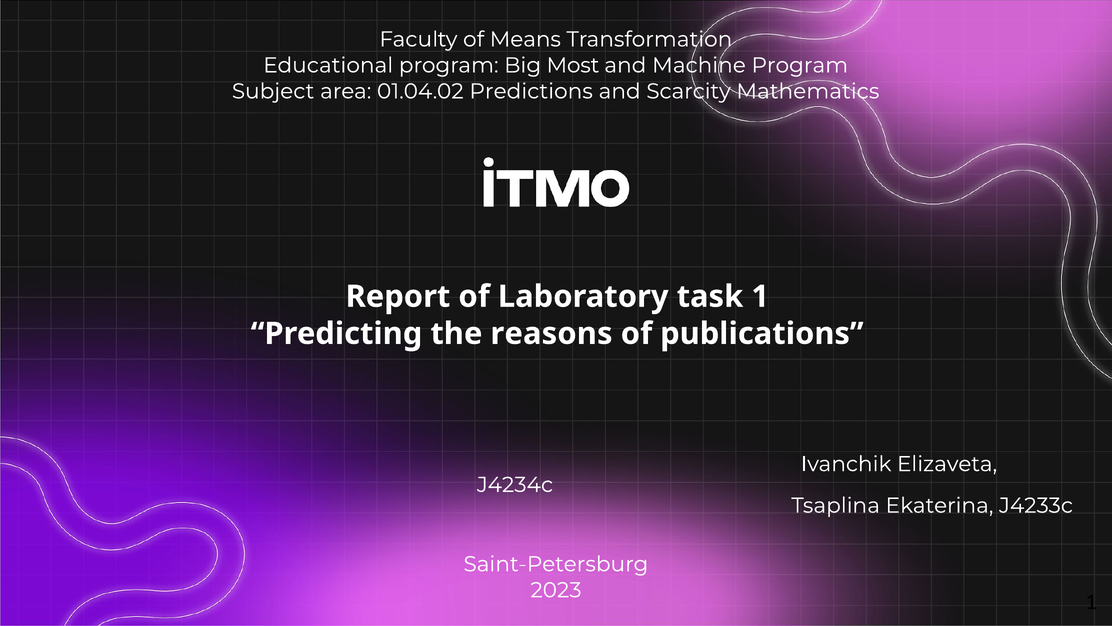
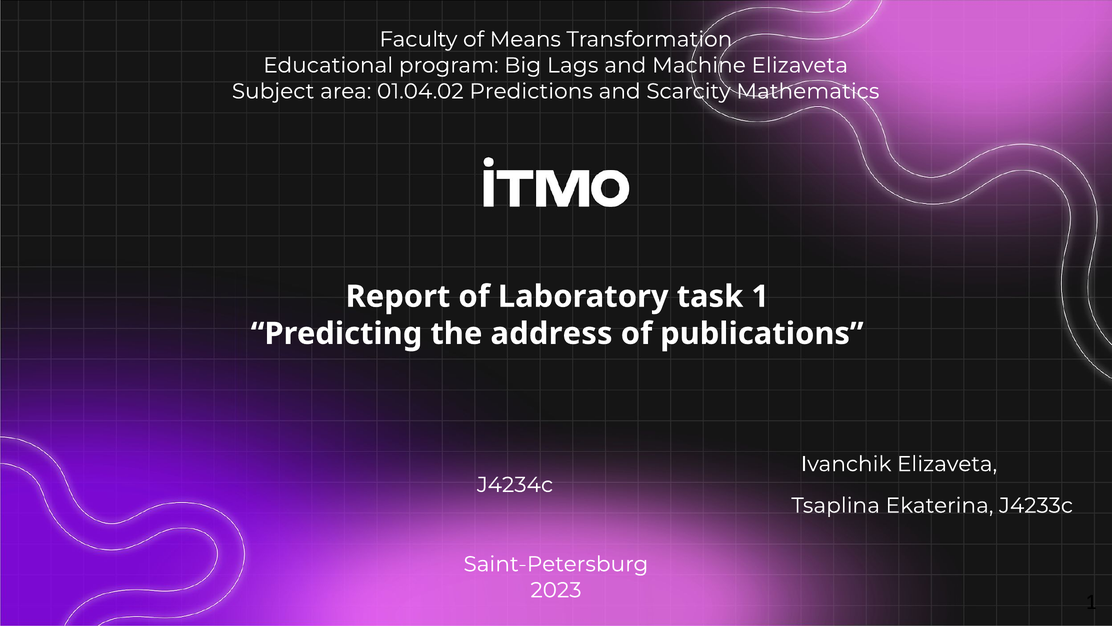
Most: Most -> Lags
Machine Program: Program -> Elizaveta
reasons: reasons -> address
